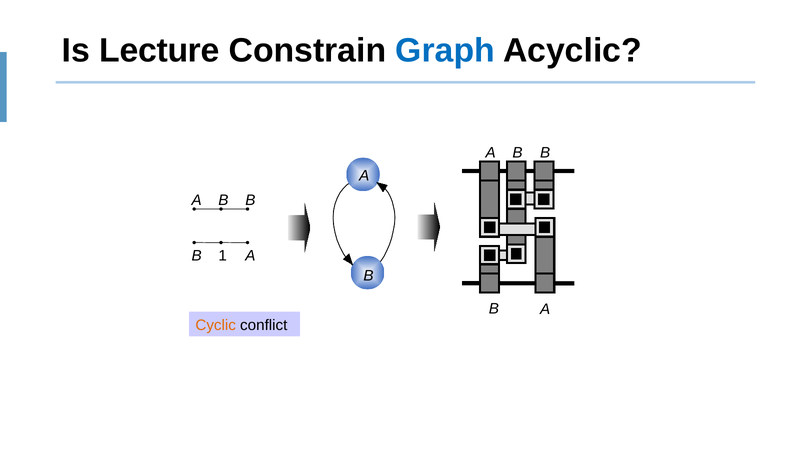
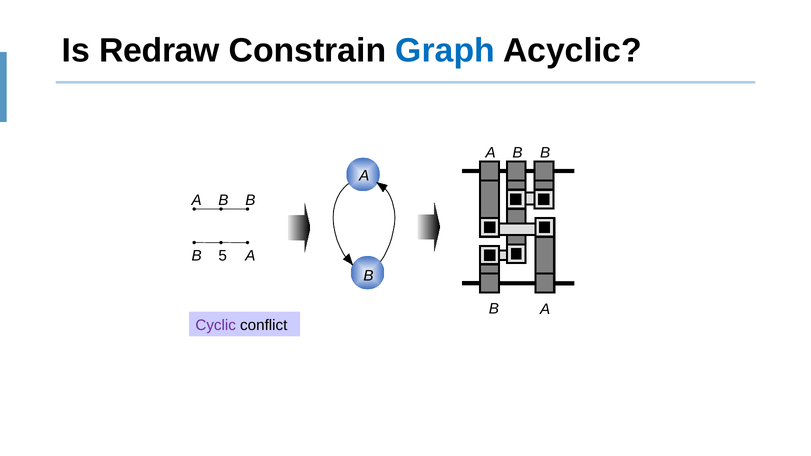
Lecture: Lecture -> Redraw
1: 1 -> 5
Cyclic colour: orange -> purple
